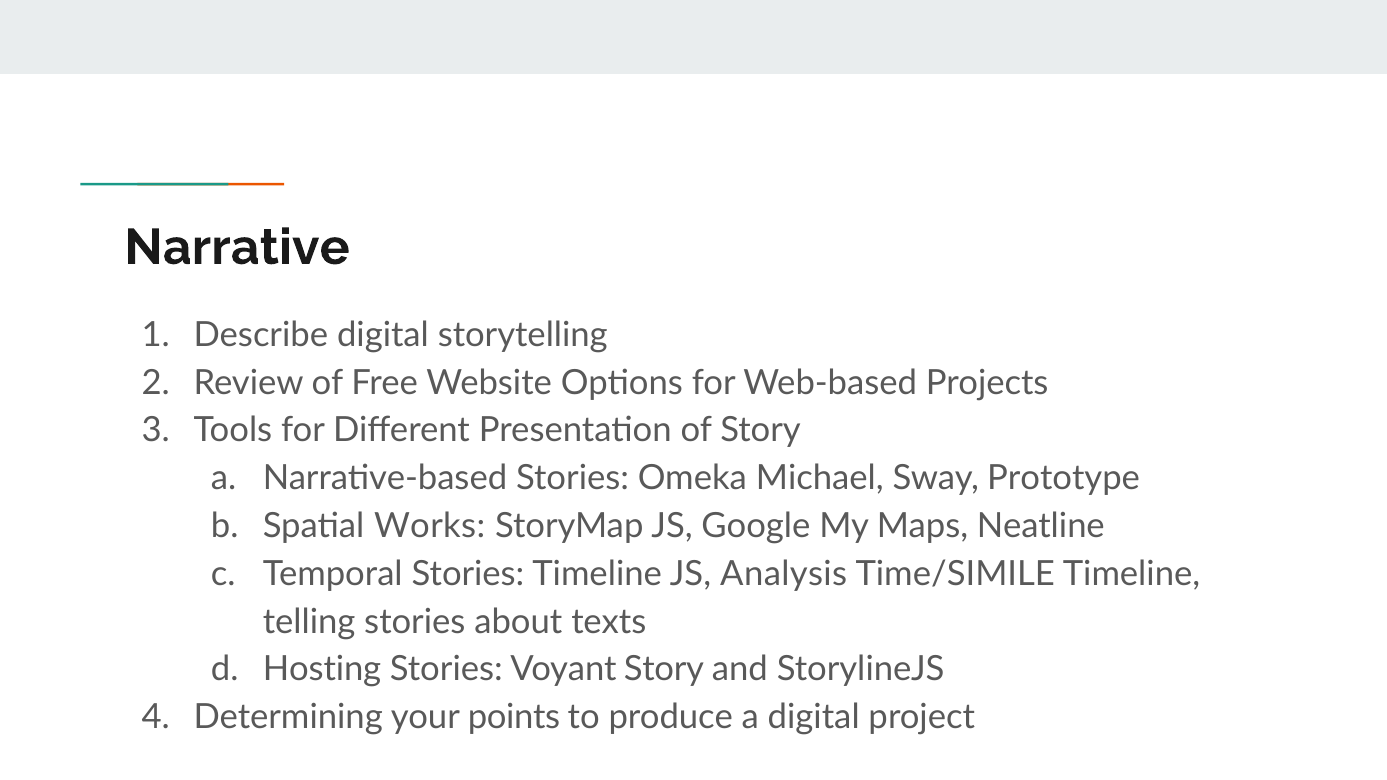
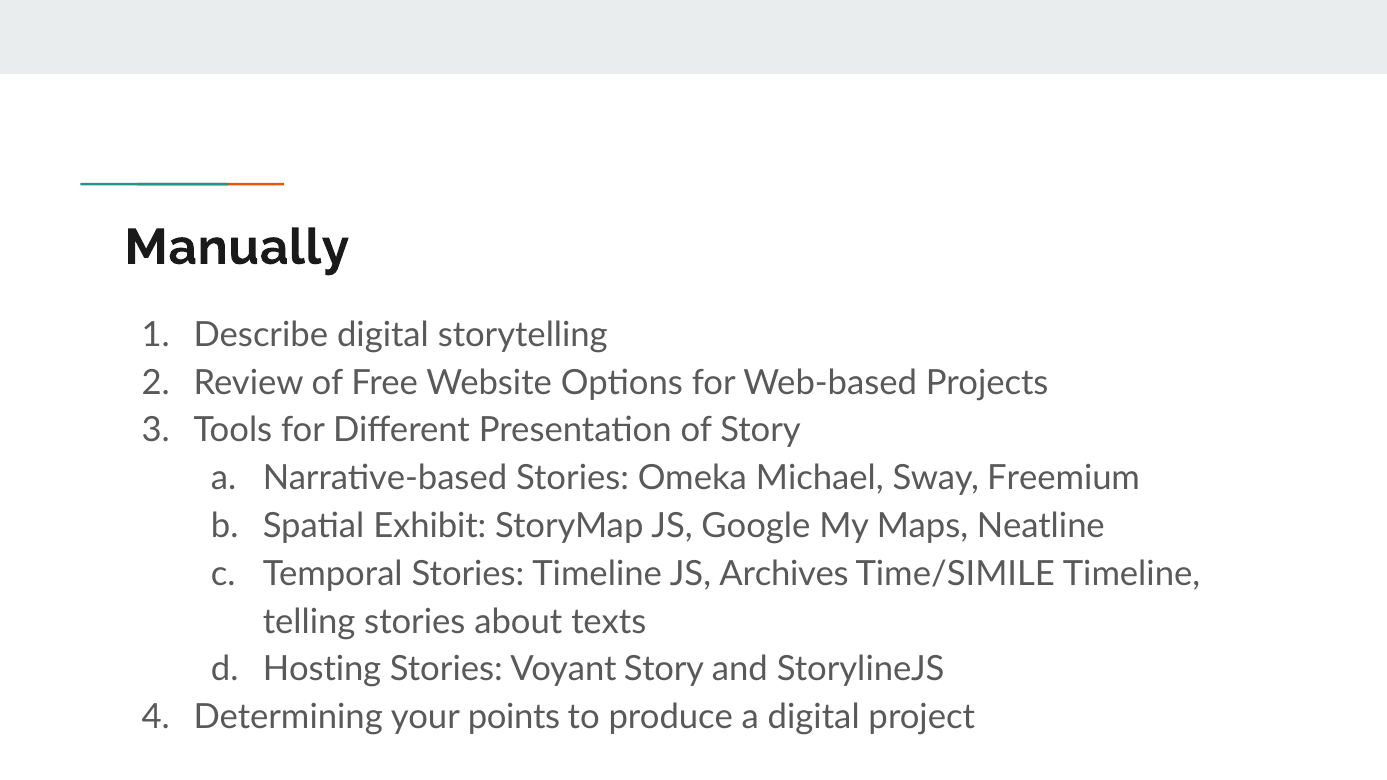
Narrative: Narrative -> Manually
Prototype: Prototype -> Freemium
Works: Works -> Exhibit
Analysis: Analysis -> Archives
